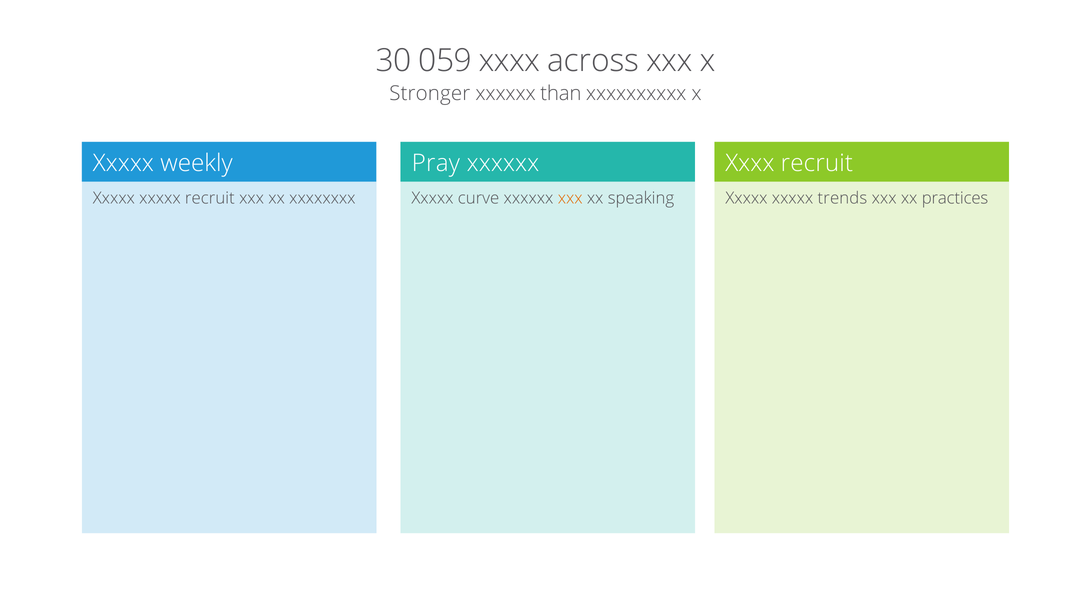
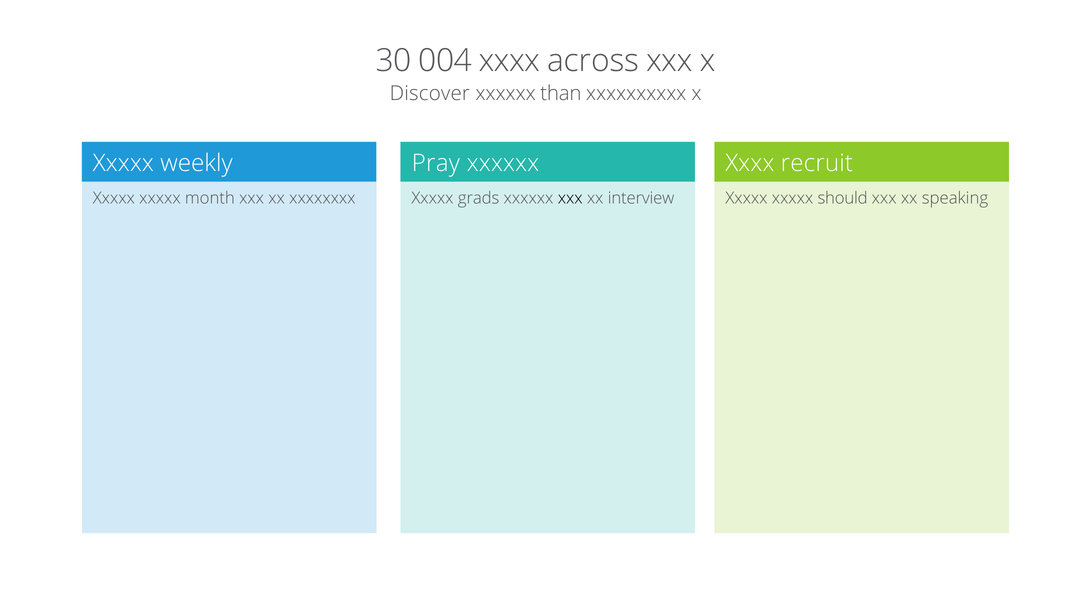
059: 059 -> 004
Stronger: Stronger -> Discover
xxxxx recruit: recruit -> month
curve: curve -> grads
xxx at (570, 199) colour: orange -> black
speaking: speaking -> interview
trends: trends -> should
practices: practices -> speaking
